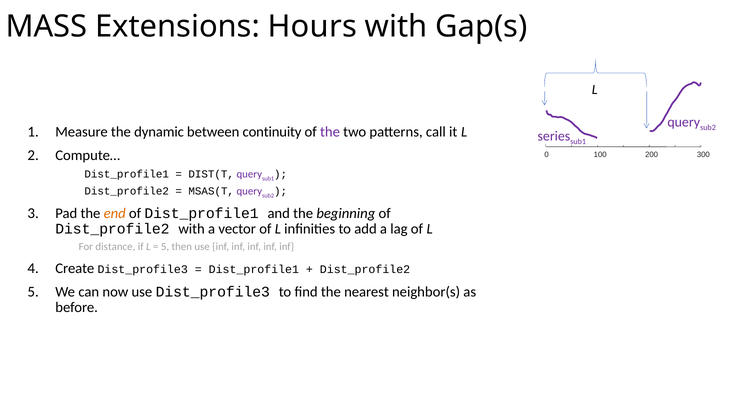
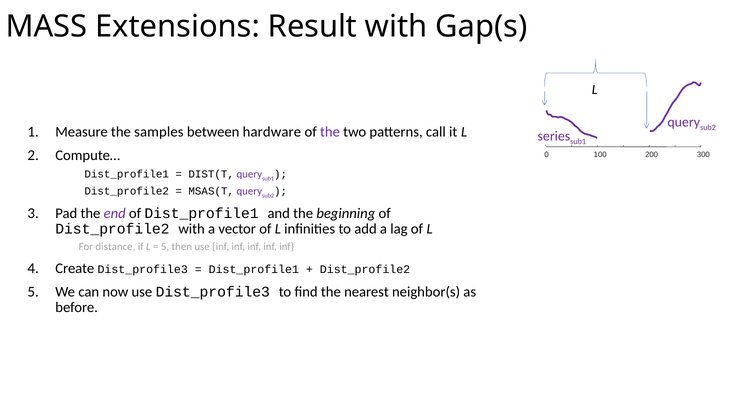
Hours: Hours -> Result
dynamic: dynamic -> samples
continuity: continuity -> hardware
end colour: orange -> purple
